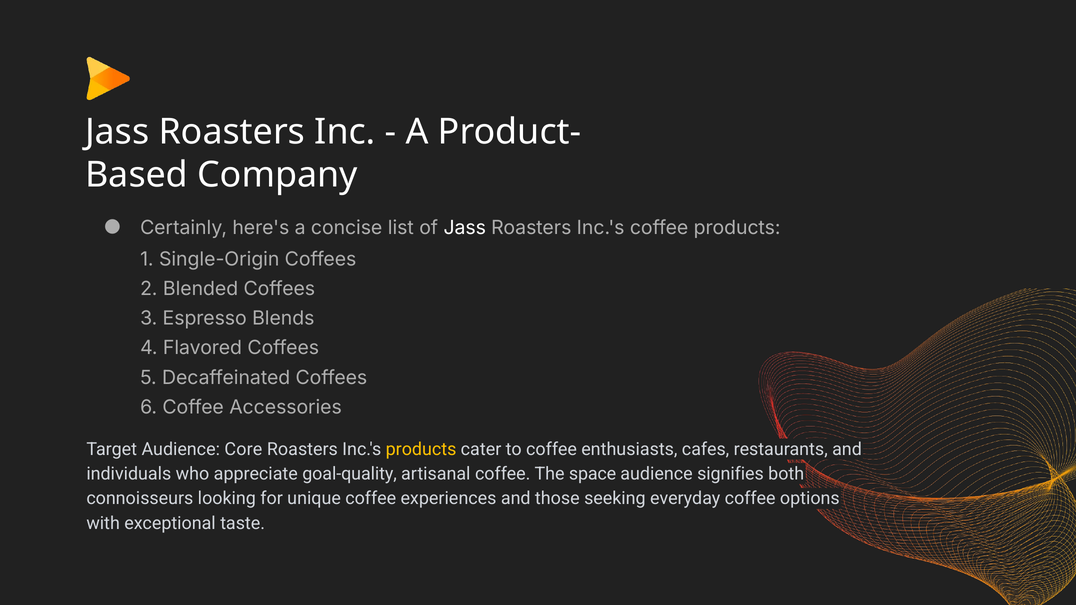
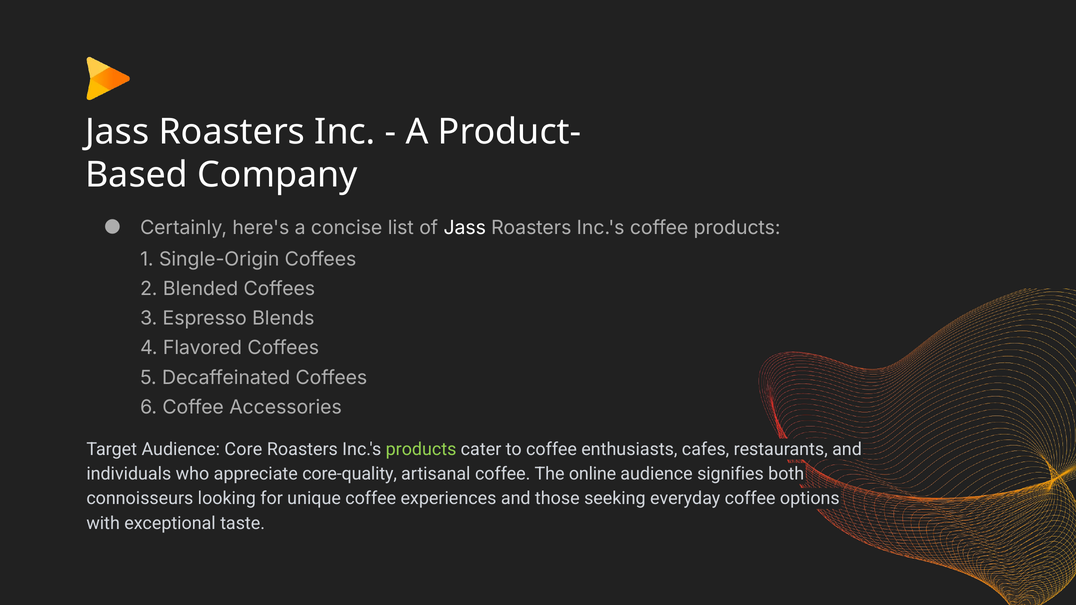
products at (421, 449) colour: yellow -> light green
goal-quality: goal-quality -> core-quality
space: space -> online
